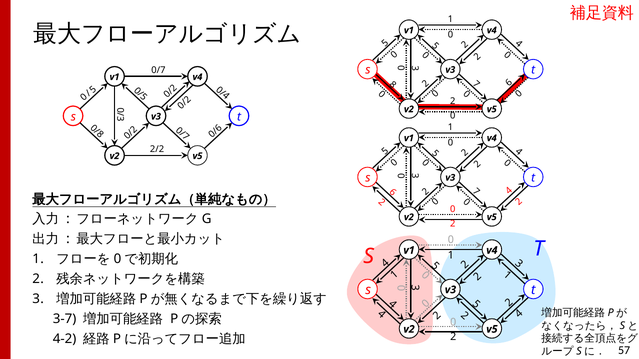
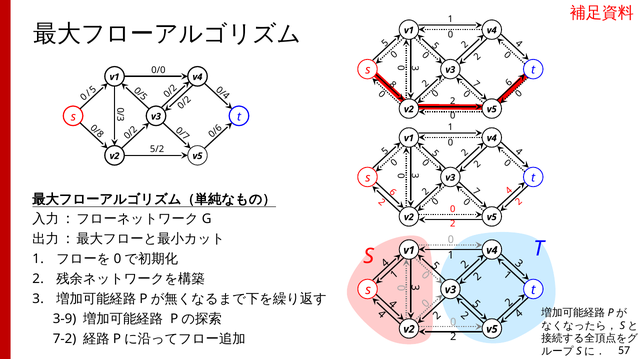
0/7: 0/7 -> 0/0
2/2: 2/2 -> 5/2
3-7: 3-7 -> 3-9
4-2: 4-2 -> 7-2
